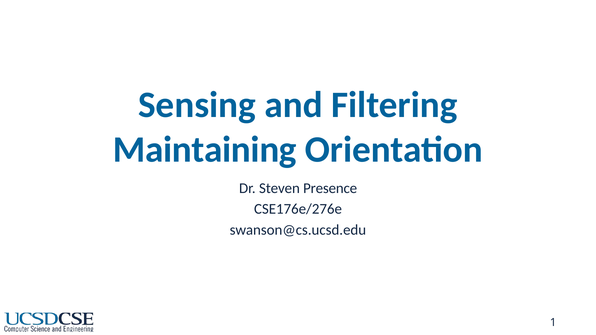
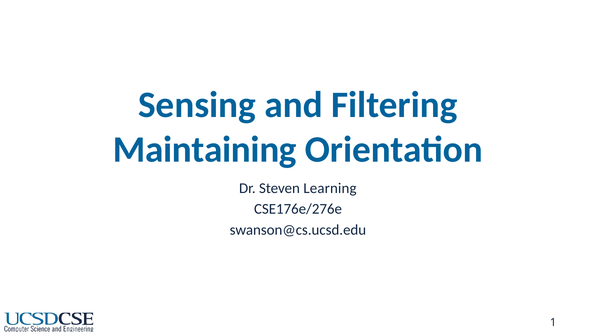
Presence: Presence -> Learning
